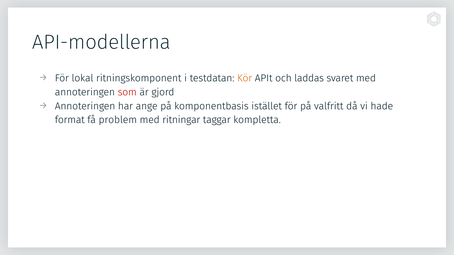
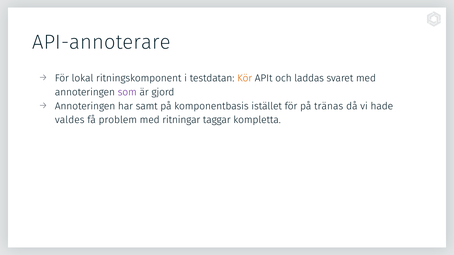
API-modellerna: API-modellerna -> API-annoterare
som colour: red -> purple
ange: ange -> samt
valfritt: valfritt -> tränas
format: format -> valdes
